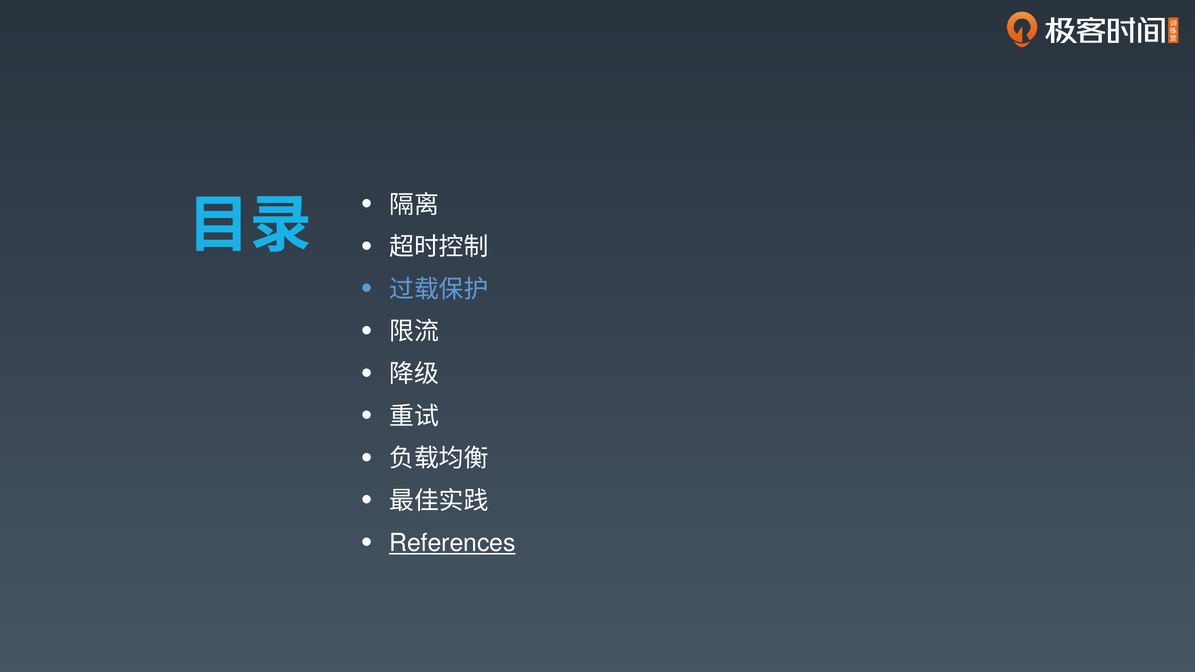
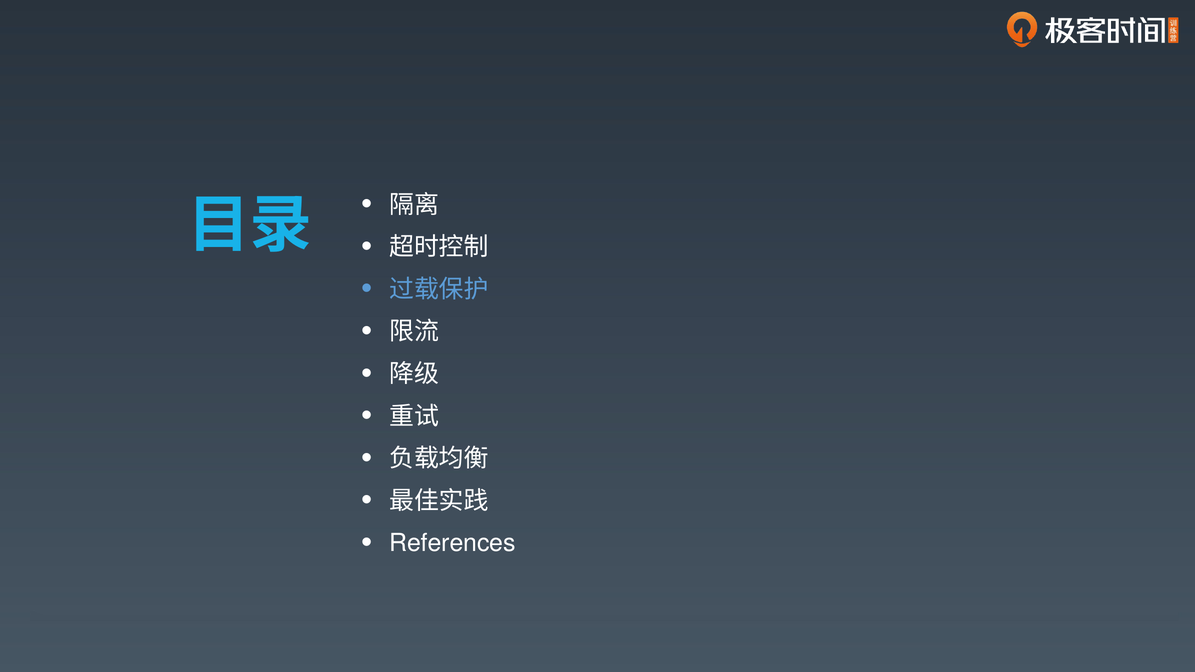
References underline: present -> none
